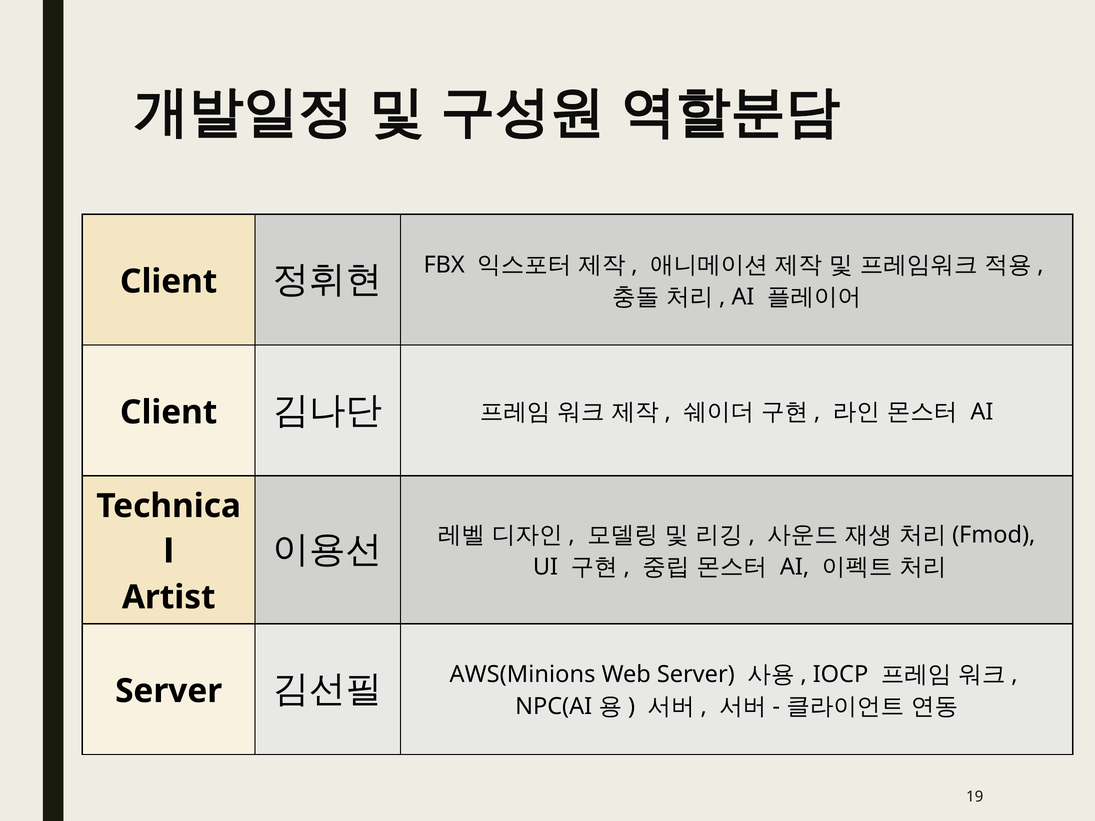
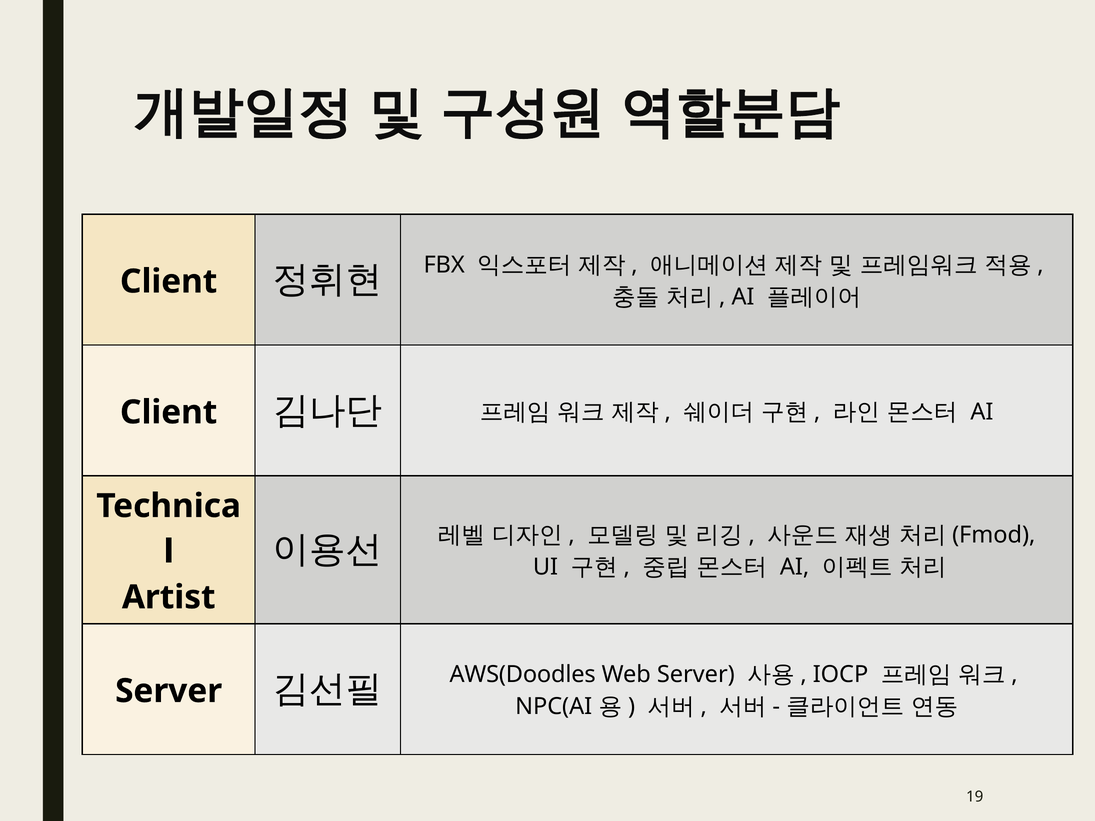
AWS(Minions: AWS(Minions -> AWS(Doodles
